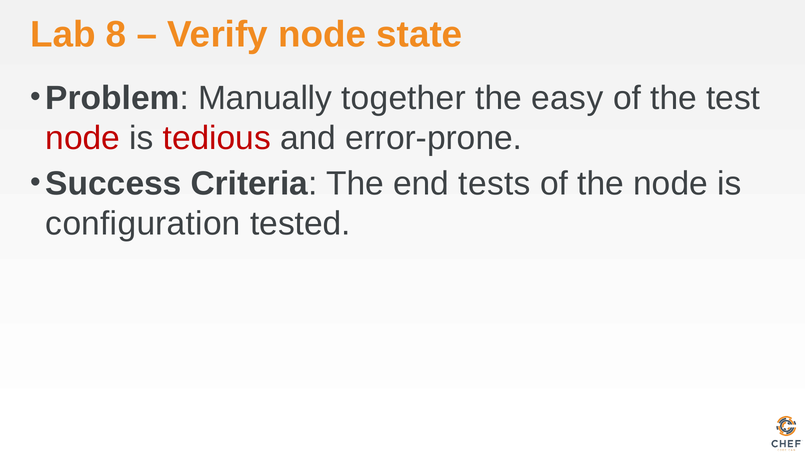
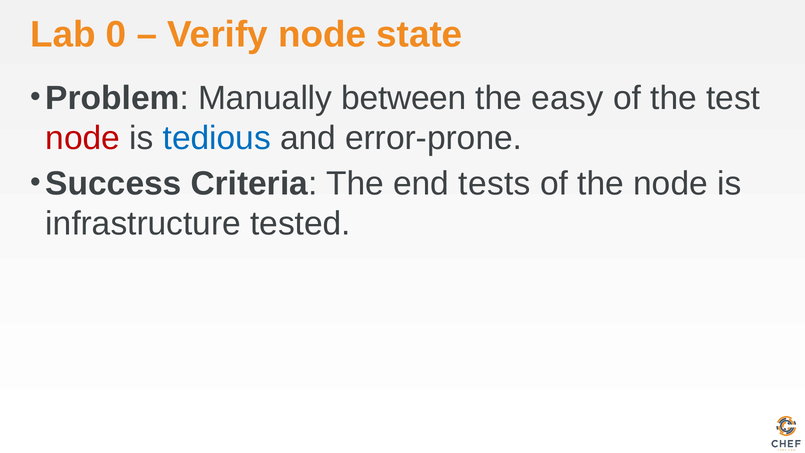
8: 8 -> 0
together: together -> between
tedious colour: red -> blue
configuration: configuration -> infrastructure
